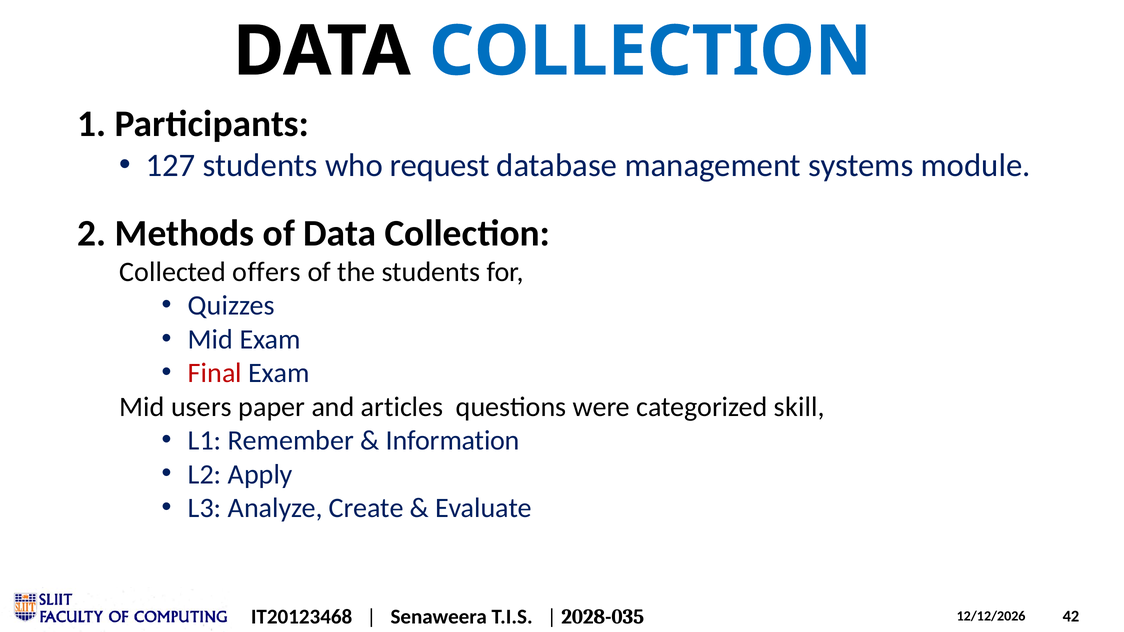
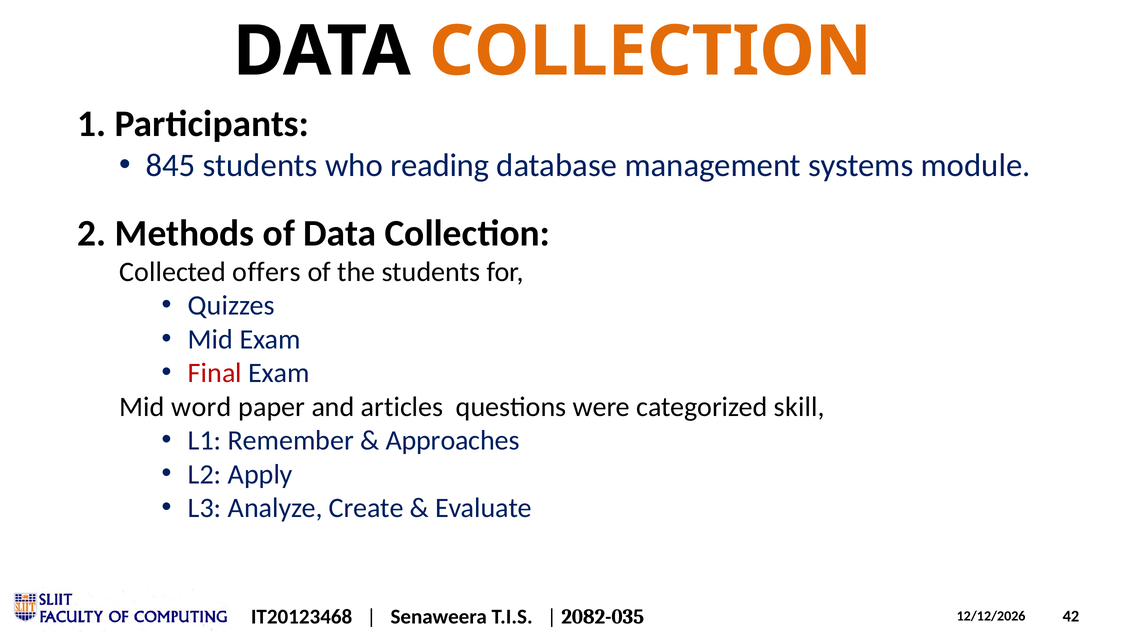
COLLECTION at (650, 51) colour: blue -> orange
127: 127 -> 845
request: request -> reading
users: users -> word
Information: Information -> Approaches
2028-035: 2028-035 -> 2082-035
